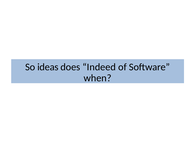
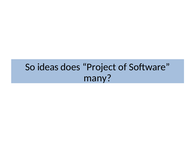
Indeed: Indeed -> Project
when: when -> many
